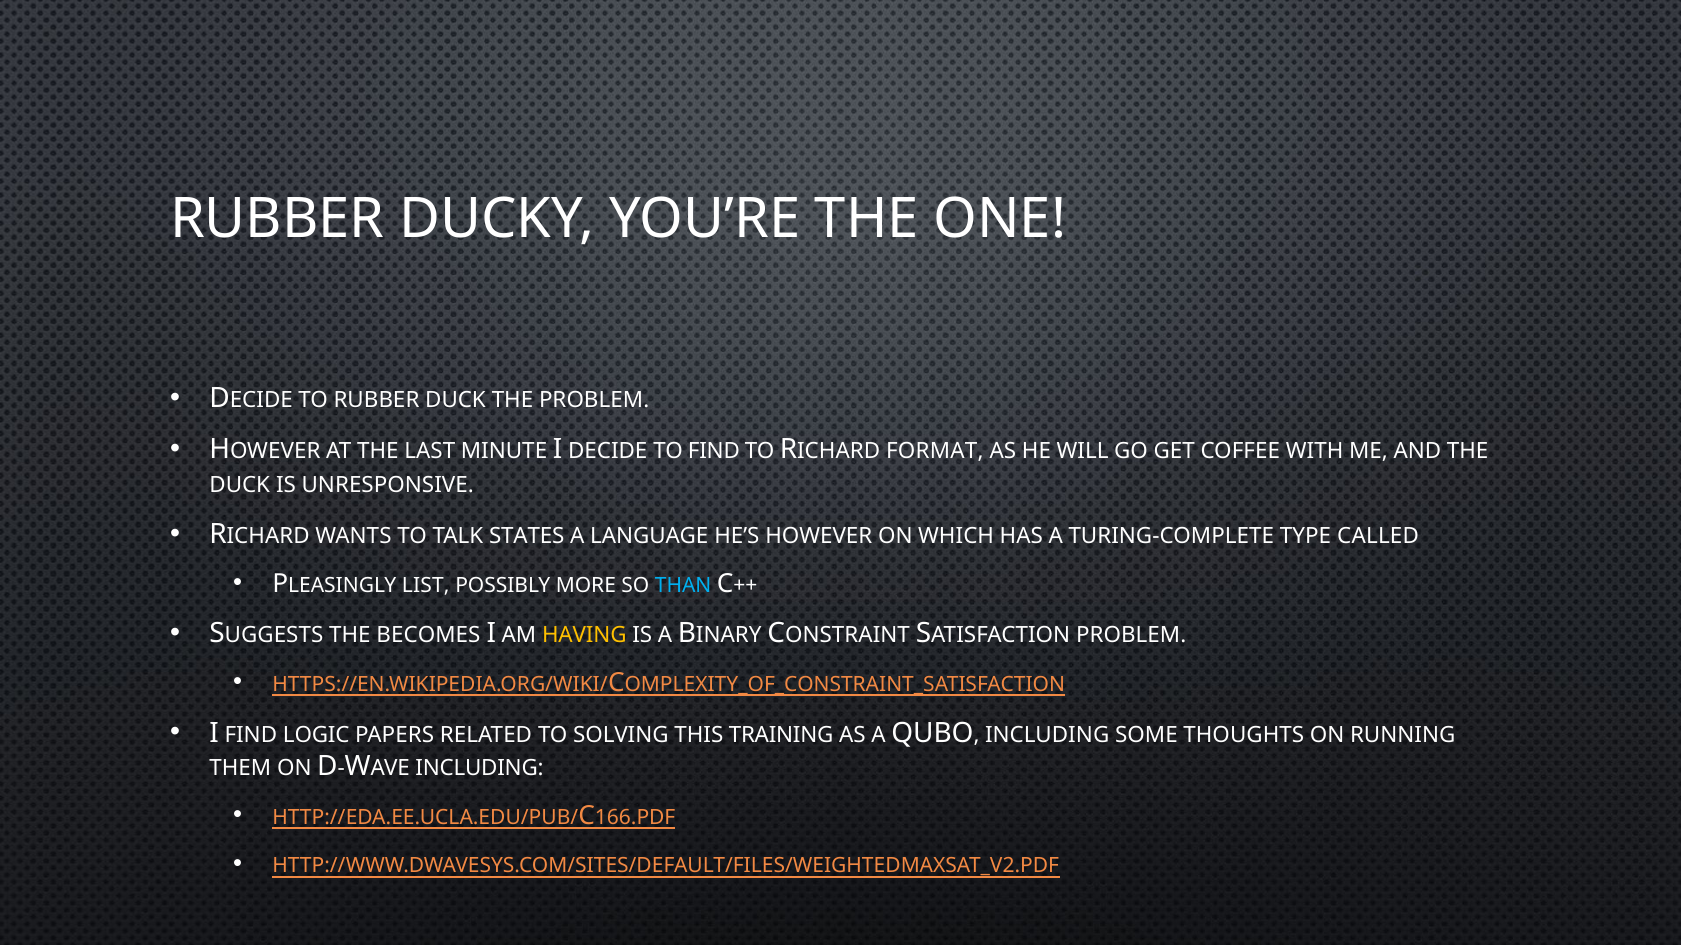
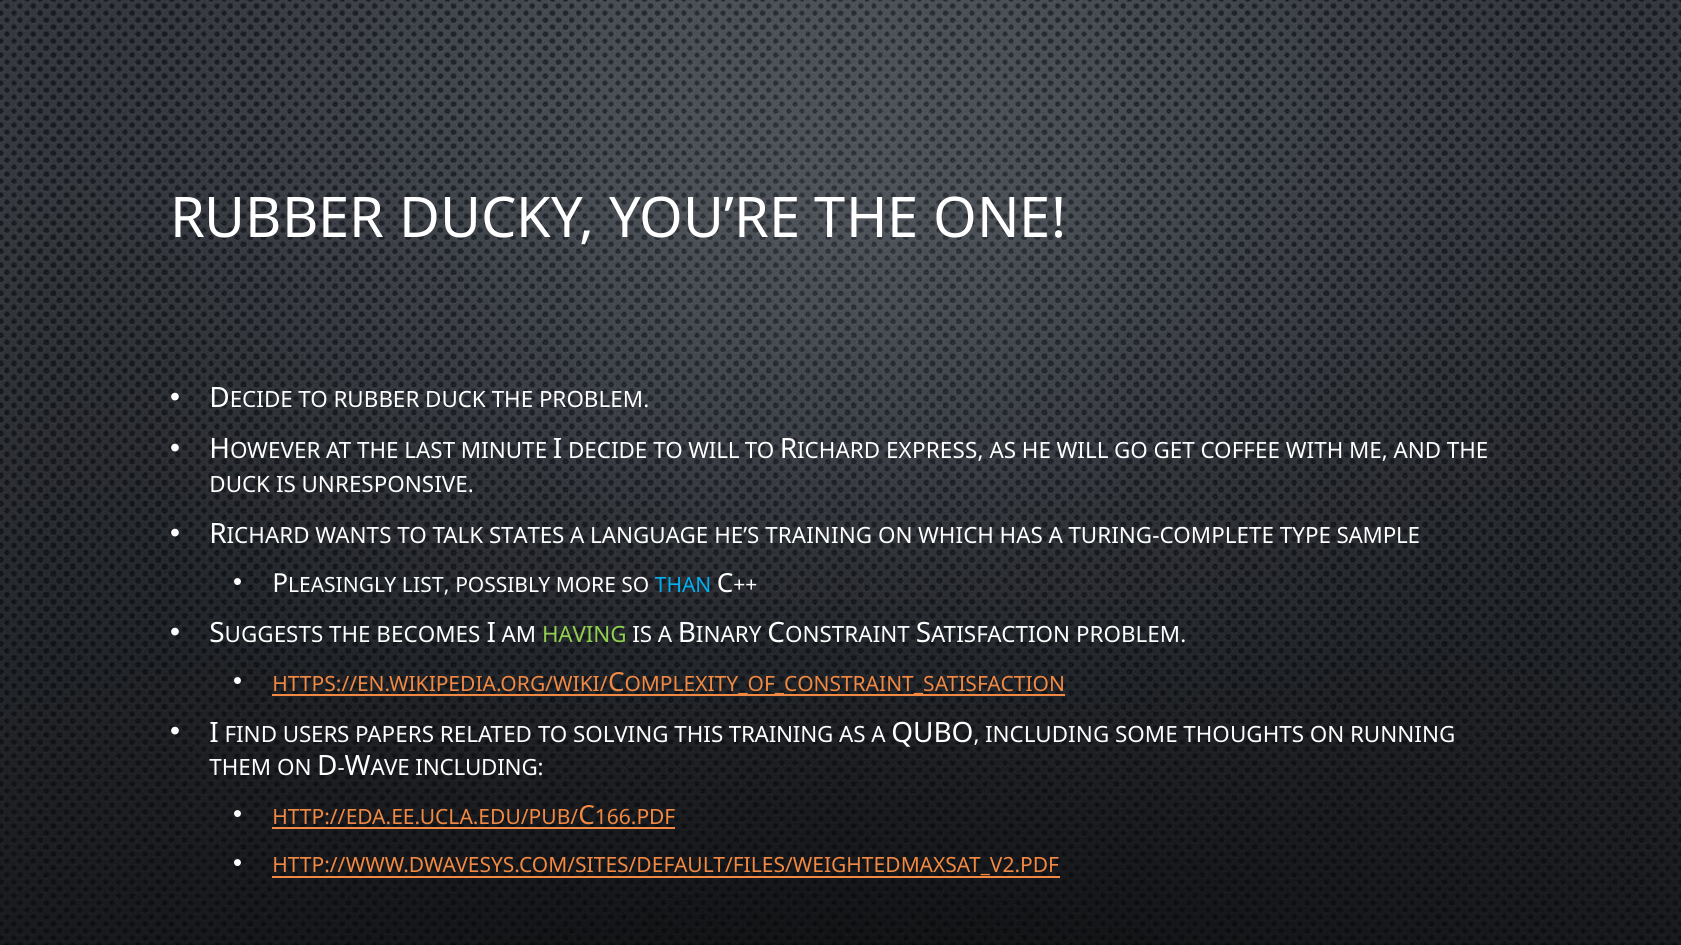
TO FIND: FIND -> WILL
FORMAT: FORMAT -> EXPRESS
HE’S HOWEVER: HOWEVER -> TRAINING
CALLED: CALLED -> SAMPLE
HAVING colour: yellow -> light green
LOGIC: LOGIC -> USERS
